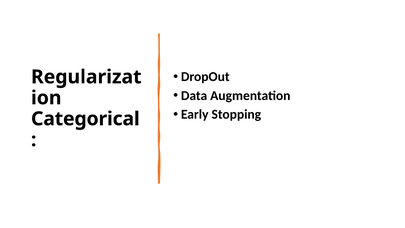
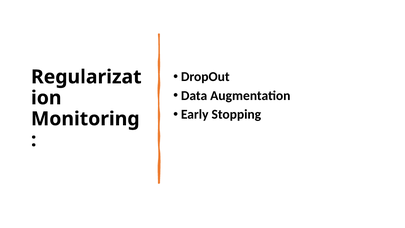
Categorical: Categorical -> Monitoring
